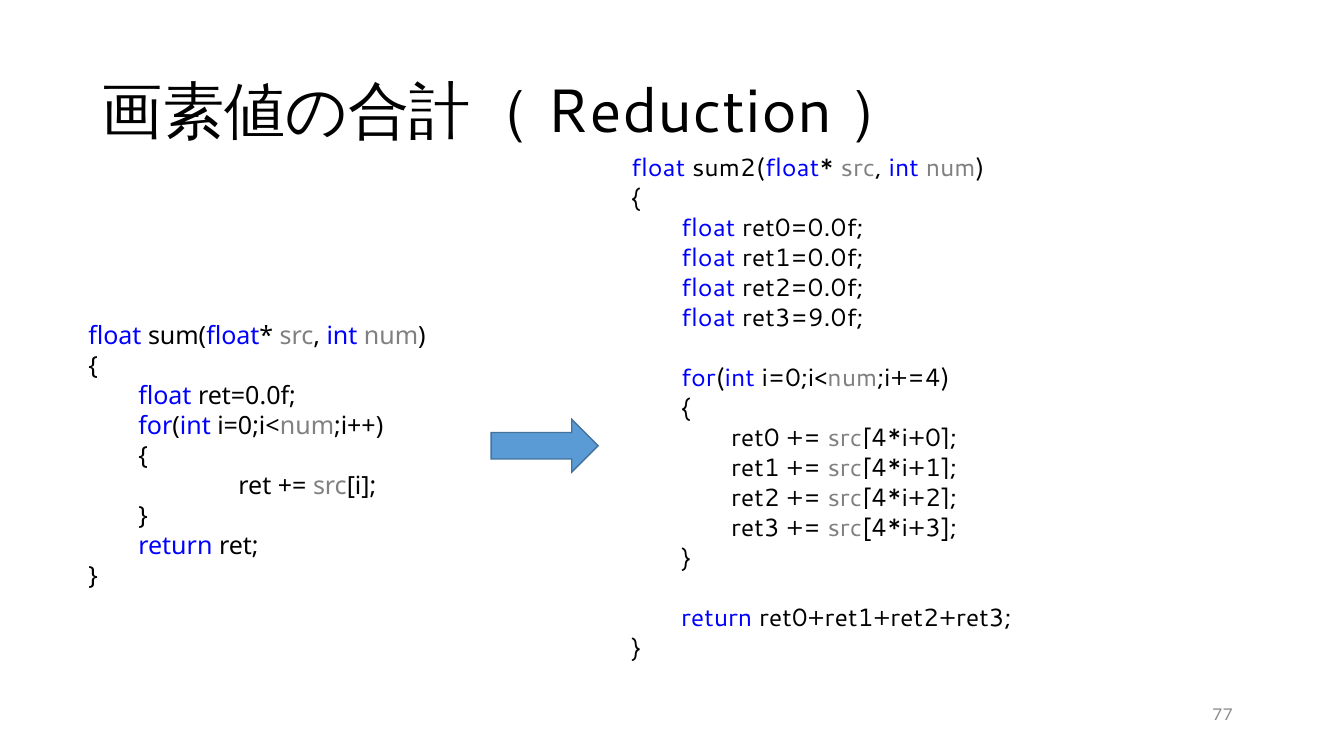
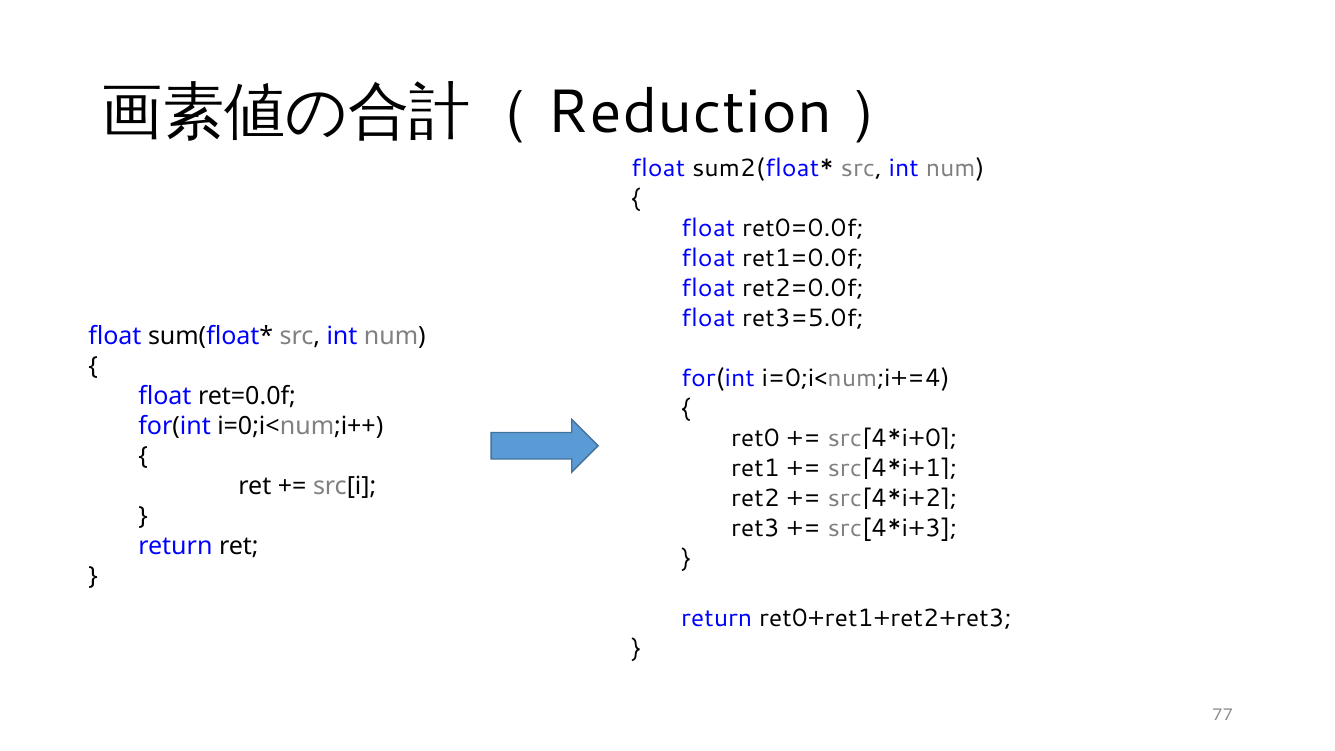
ret3=9.0f: ret3=9.0f -> ret3=5.0f
